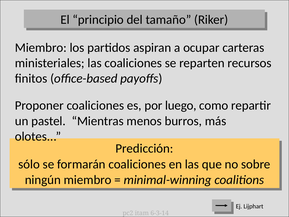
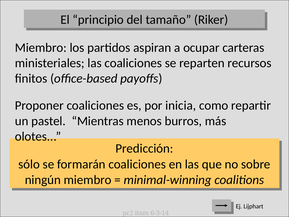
luego: luego -> inicia
